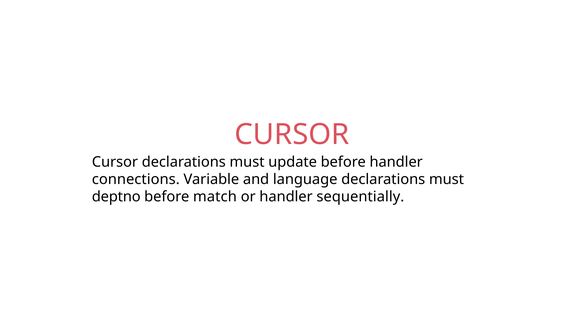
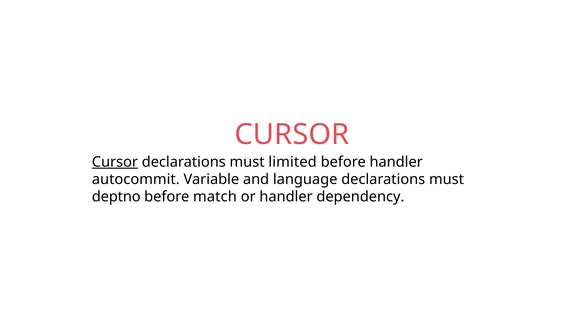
Cursor at (115, 162) underline: none -> present
update: update -> limited
connections: connections -> autocommit
sequentially: sequentially -> dependency
